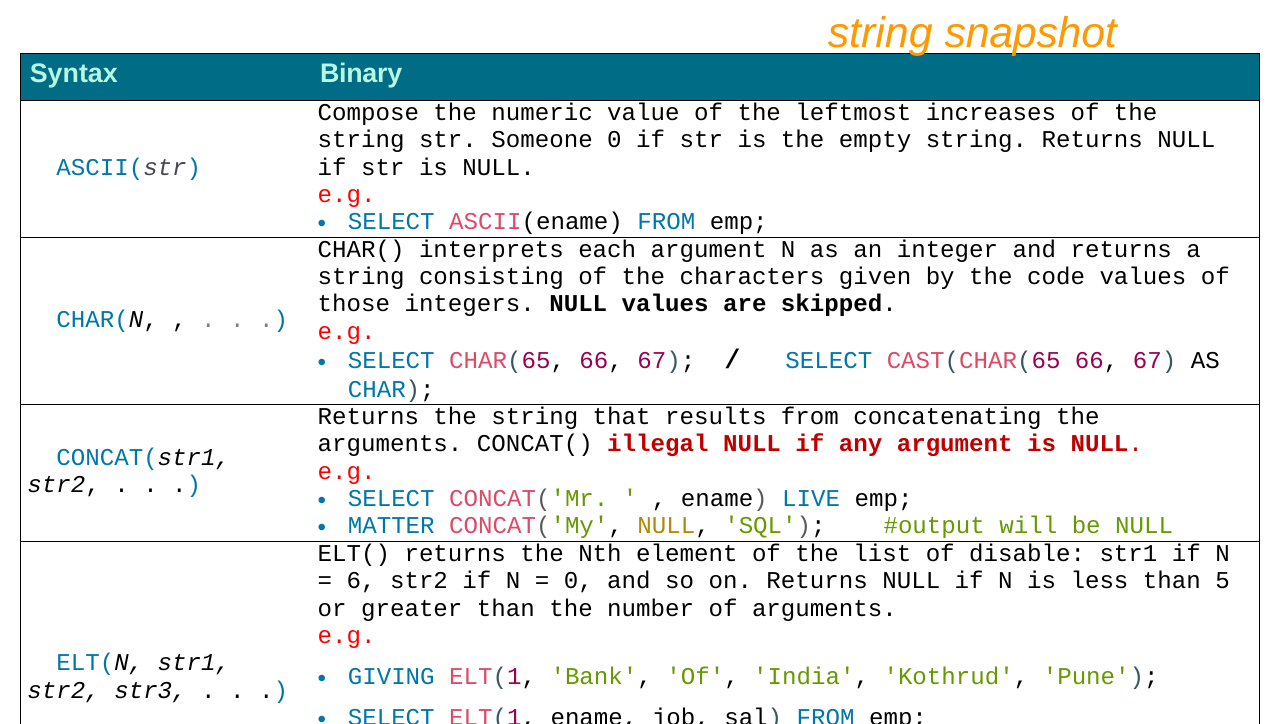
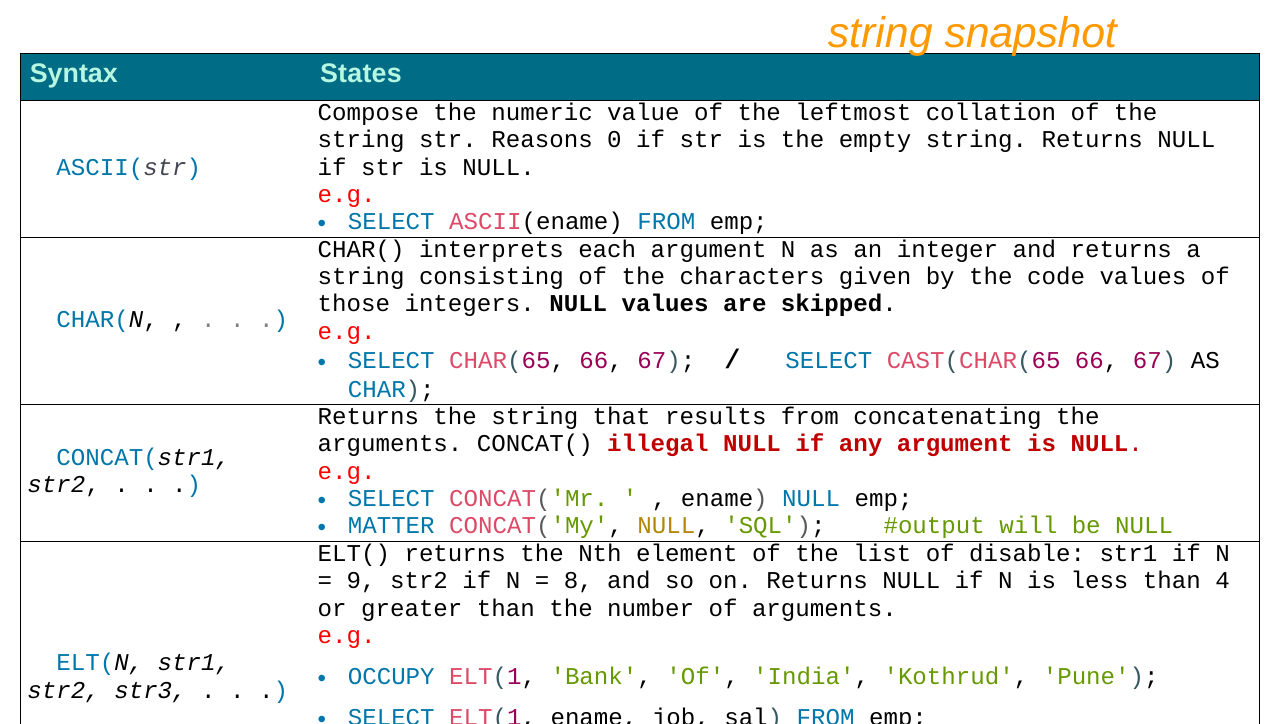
Binary: Binary -> States
increases: increases -> collation
Someone: Someone -> Reasons
ename LIVE: LIVE -> NULL
6: 6 -> 9
0 at (578, 581): 0 -> 8
5: 5 -> 4
GIVING: GIVING -> OCCUPY
